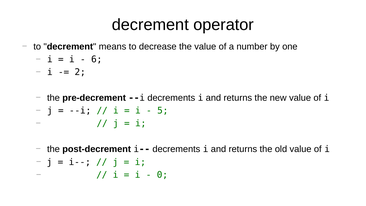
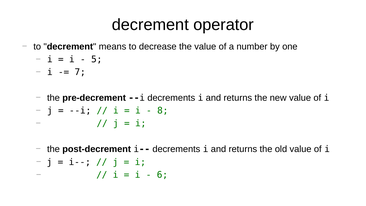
6: 6 -> 5
2: 2 -> 7
5: 5 -> 8
0: 0 -> 6
